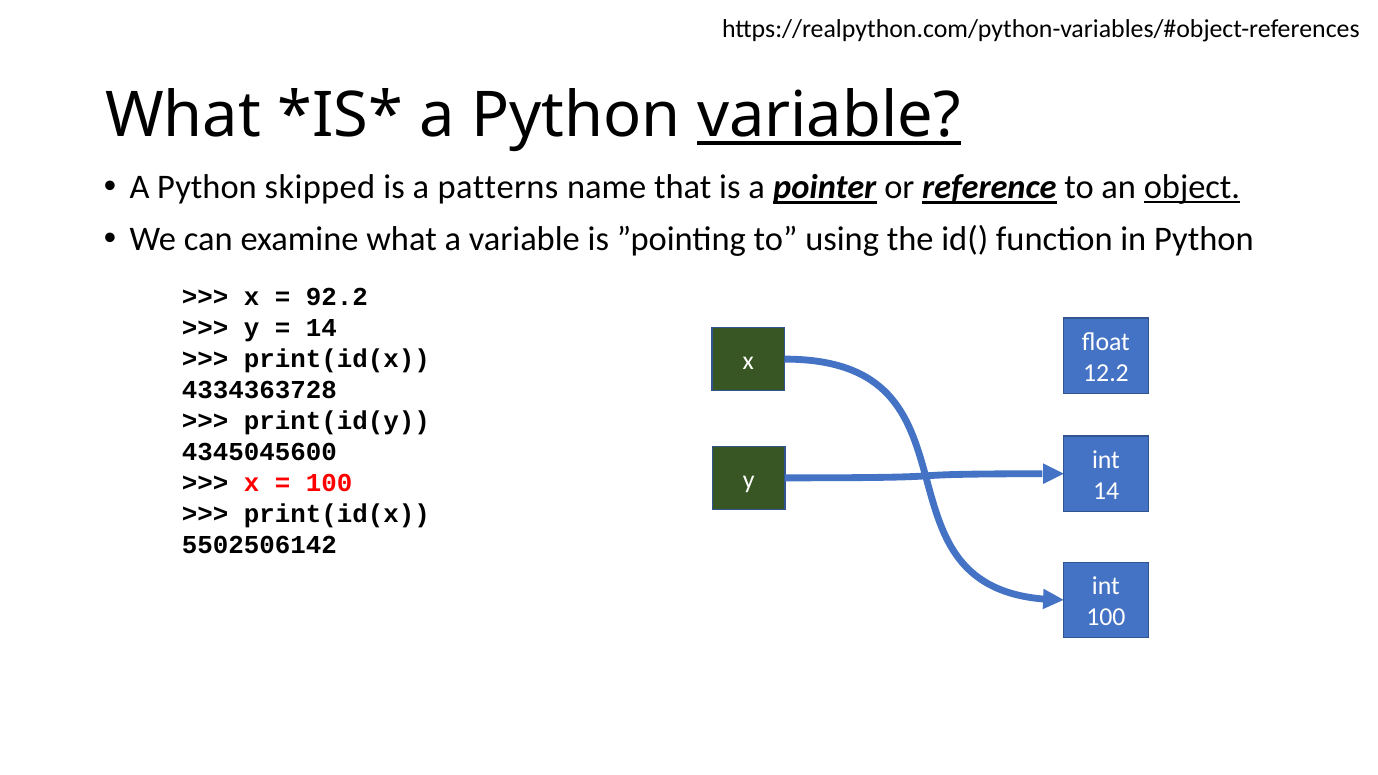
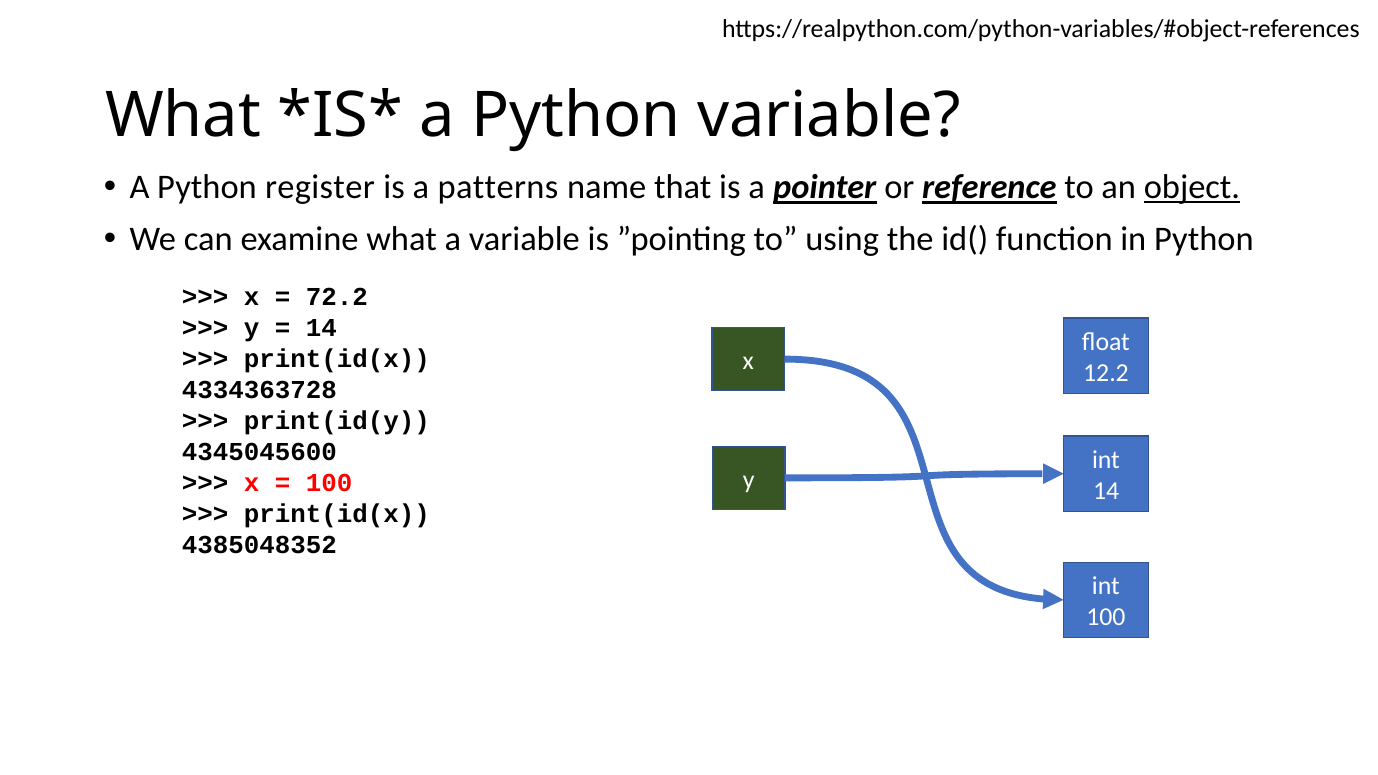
variable at (829, 116) underline: present -> none
skipped: skipped -> register
92.2: 92.2 -> 72.2
5502506142: 5502506142 -> 4385048352
